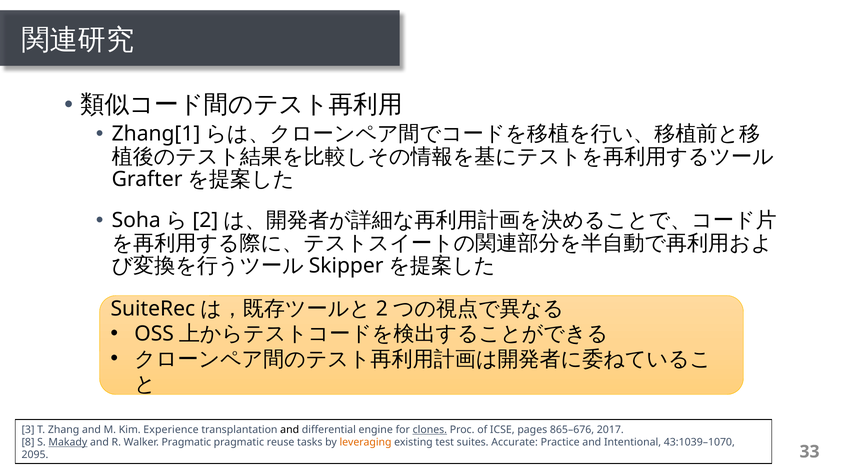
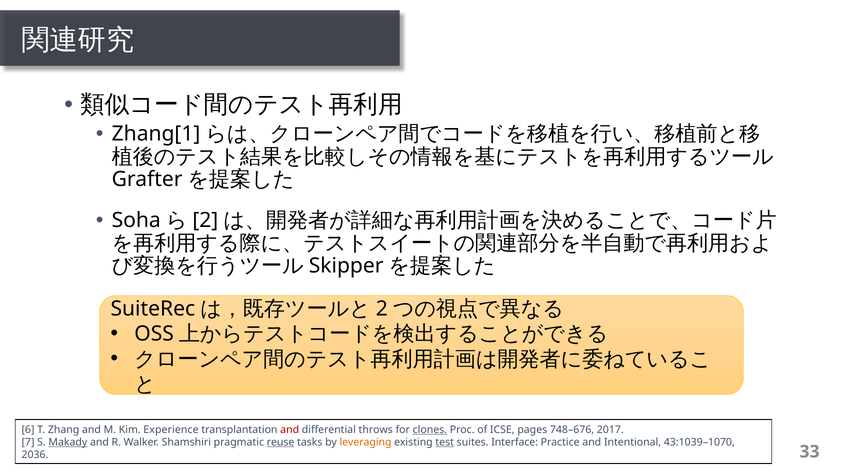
3: 3 -> 6
and at (290, 430) colour: black -> red
engine: engine -> throws
865–676: 865–676 -> 748–676
8: 8 -> 7
Walker Pragmatic: Pragmatic -> Shamshiri
reuse underline: none -> present
test underline: none -> present
Accurate: Accurate -> Interface
2095: 2095 -> 2036
